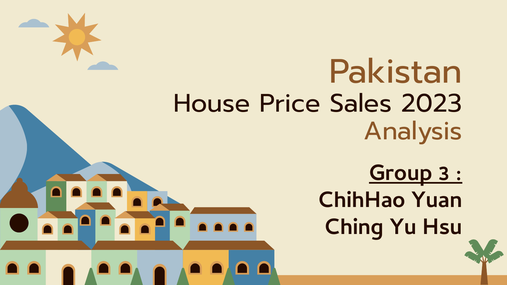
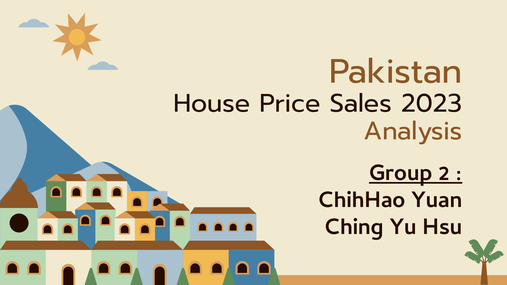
3: 3 -> 2
